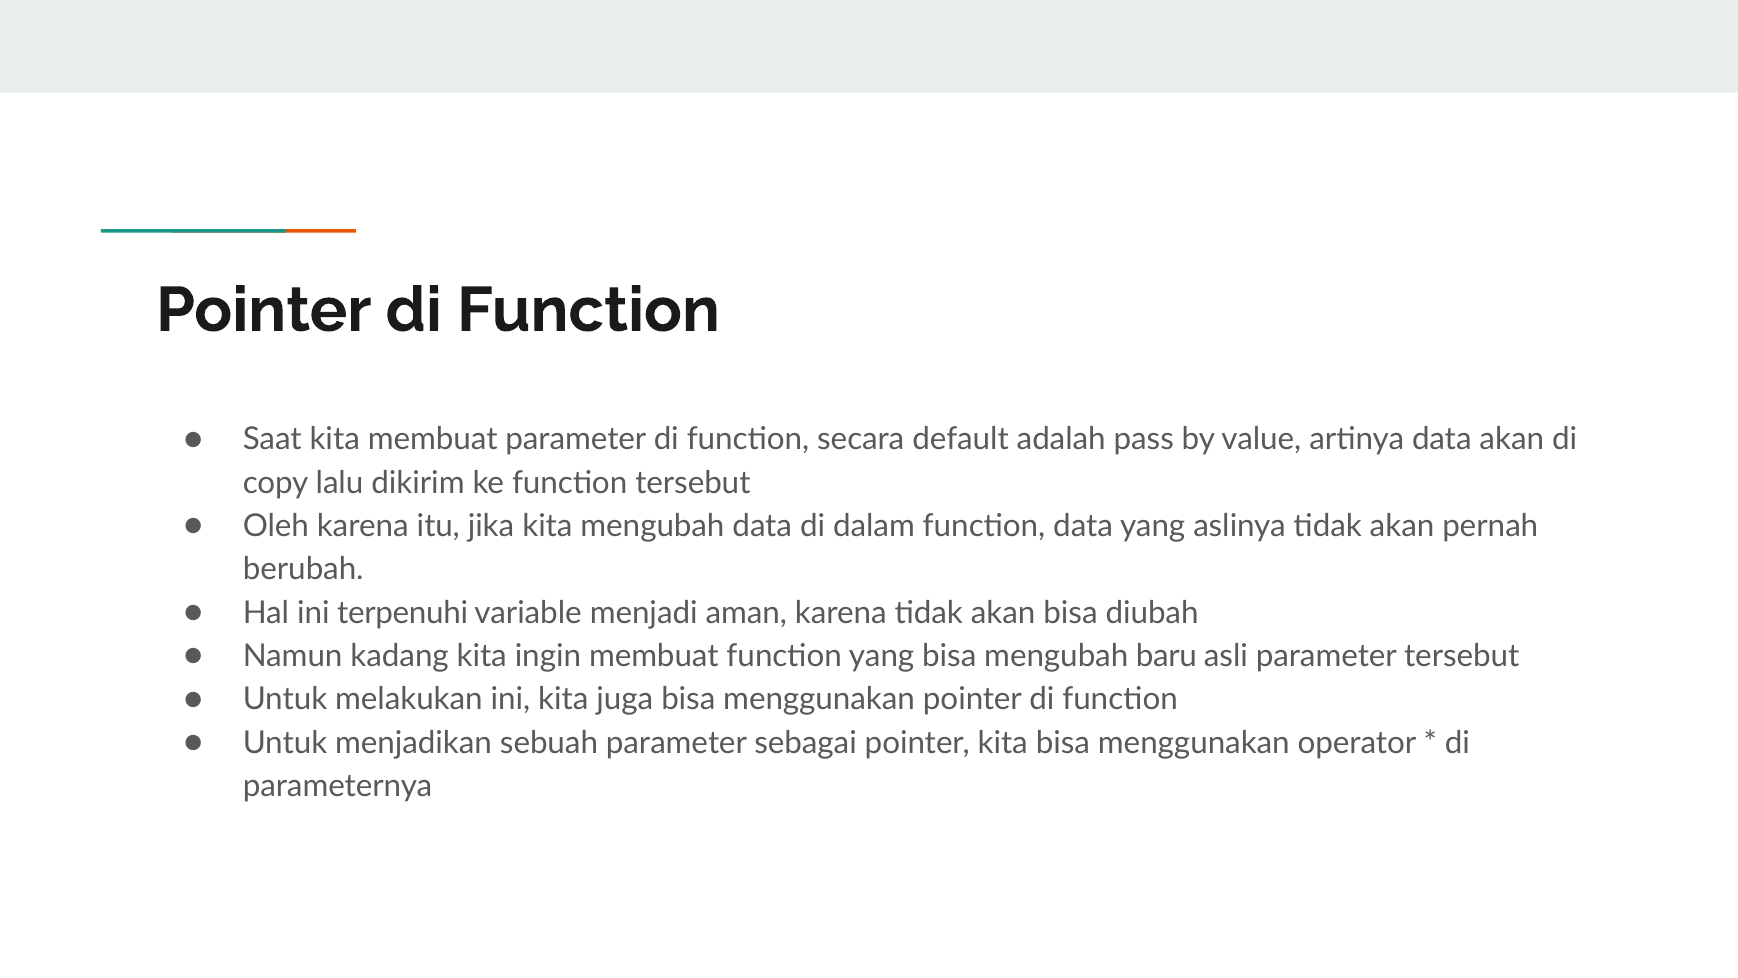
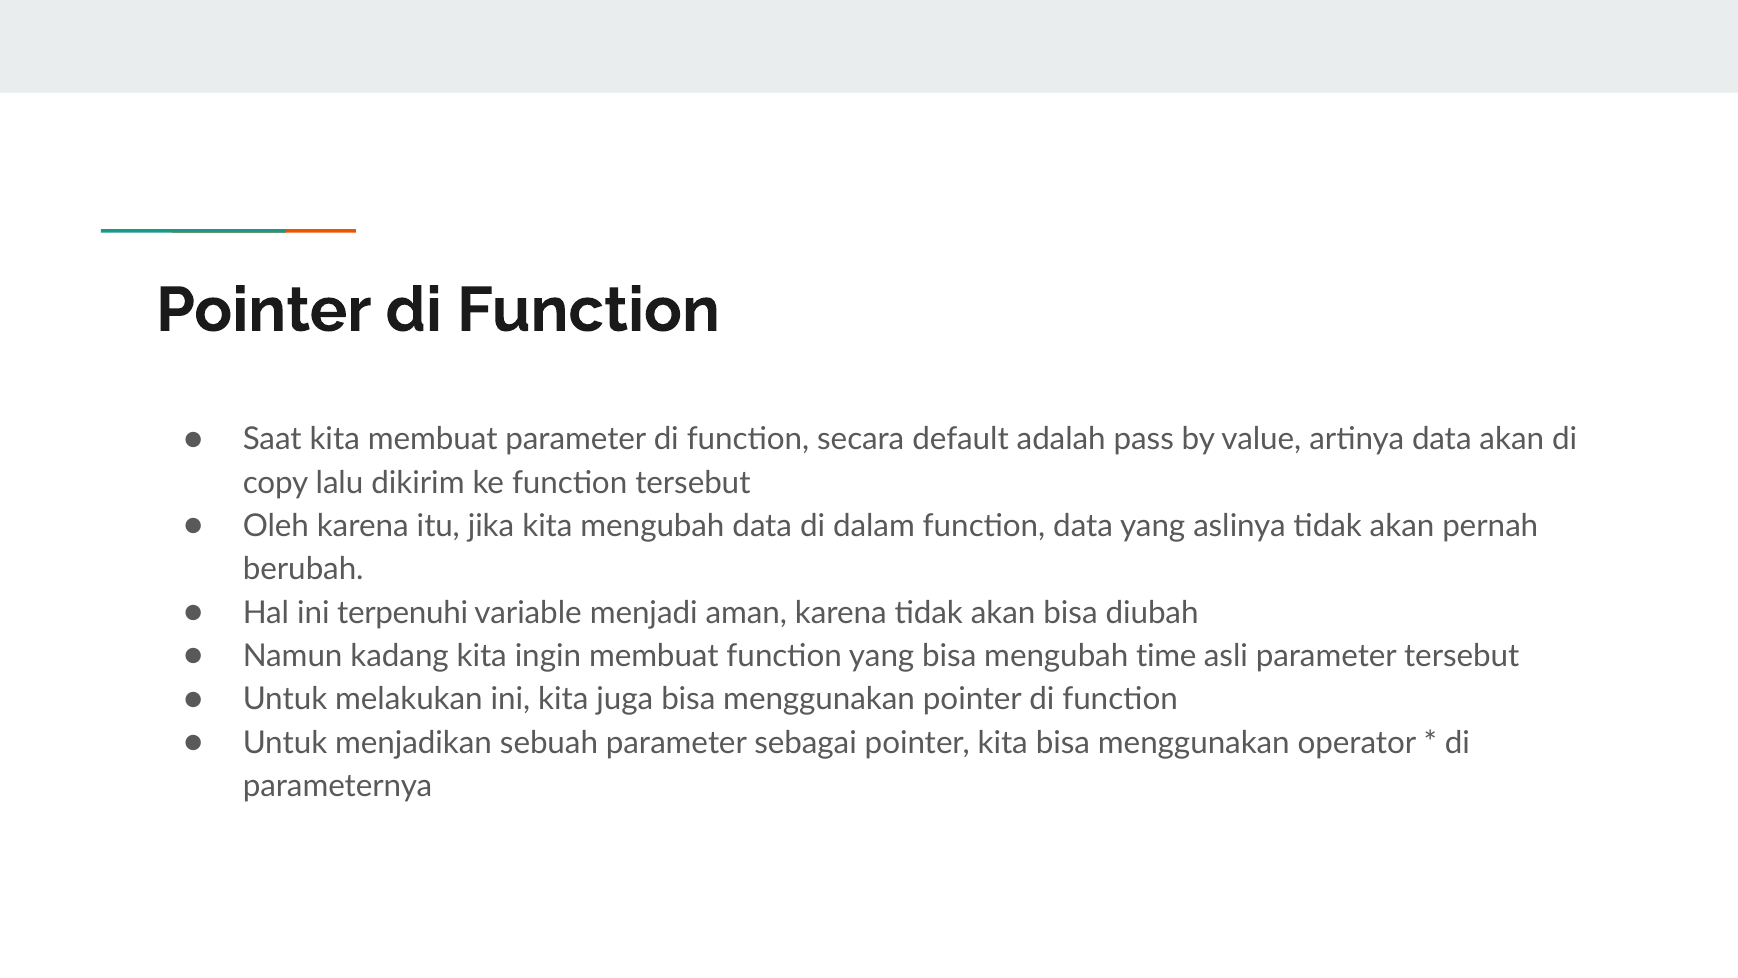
baru: baru -> time
